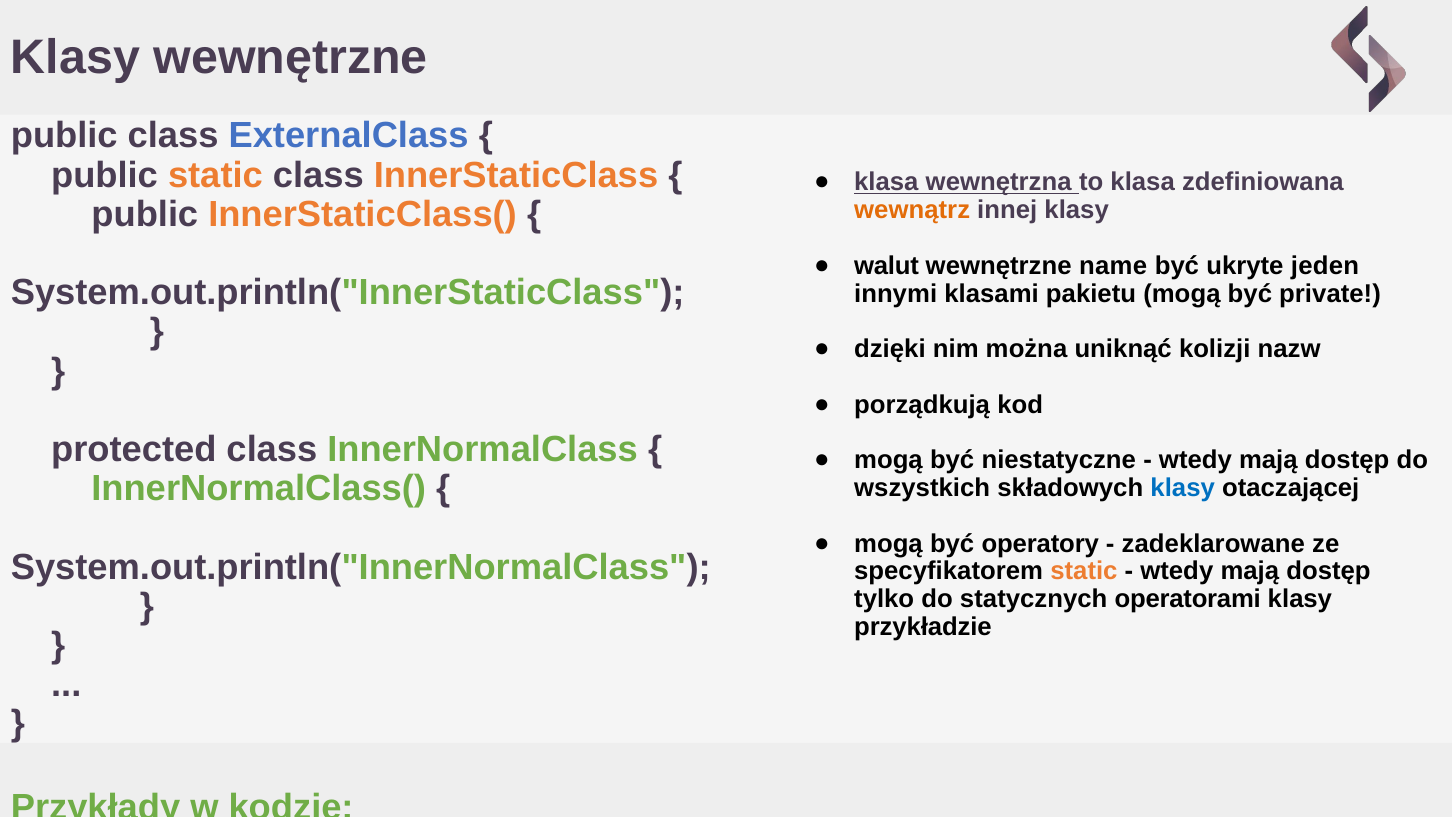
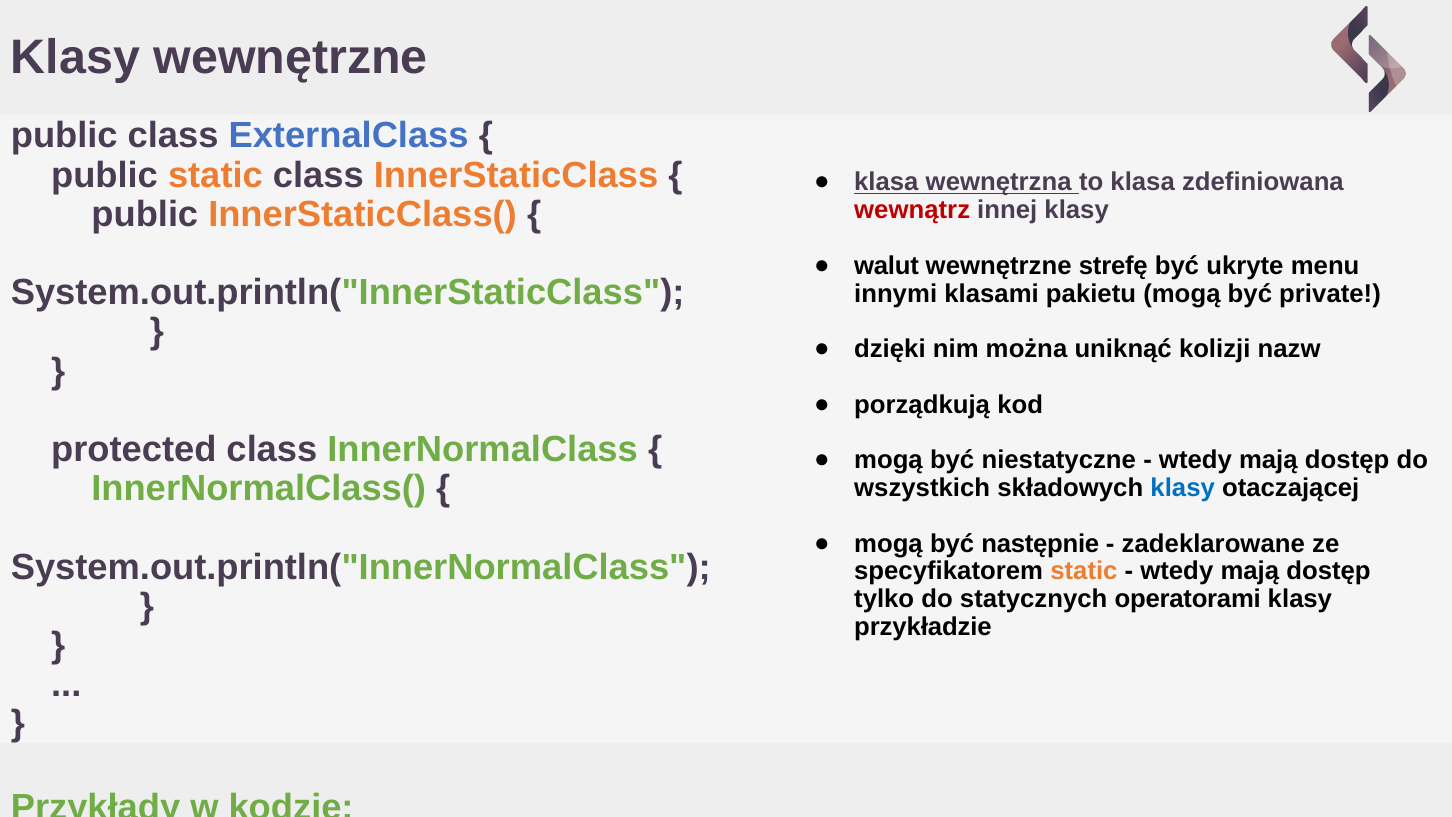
wewnątrz colour: orange -> red
name: name -> strefę
jeden: jeden -> menu
operatory: operatory -> następnie
